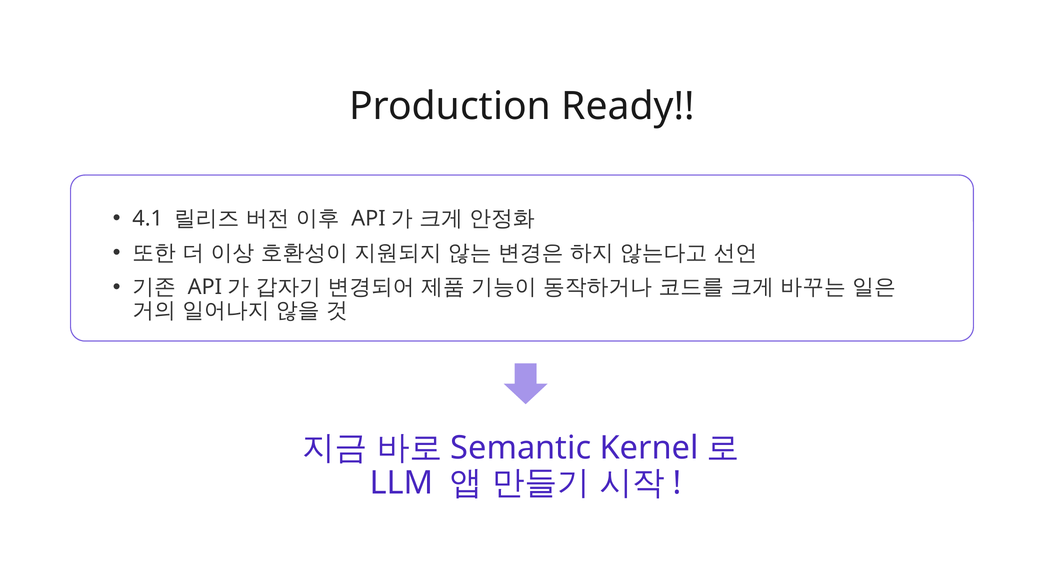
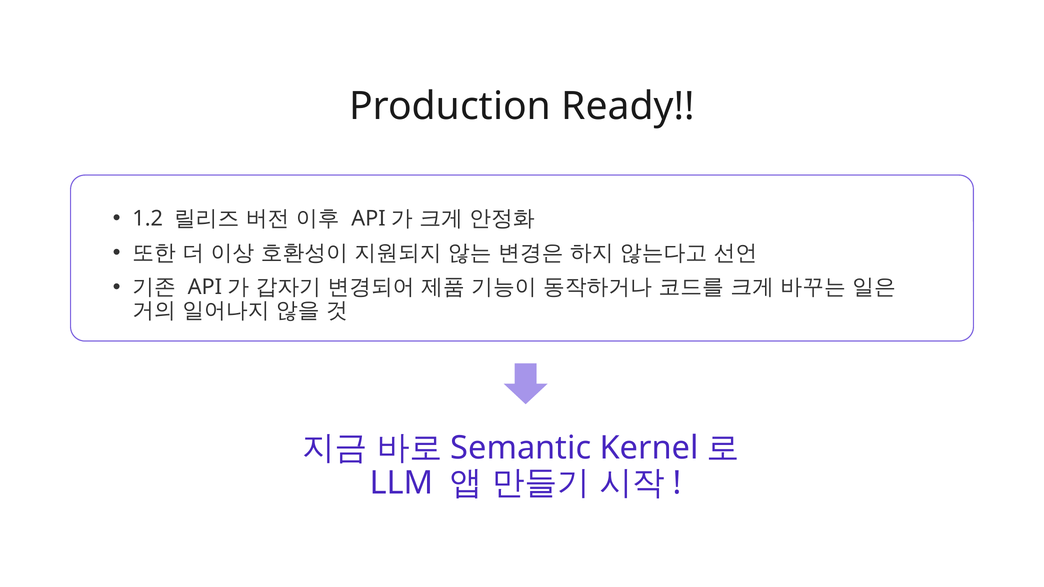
4.1: 4.1 -> 1.2
